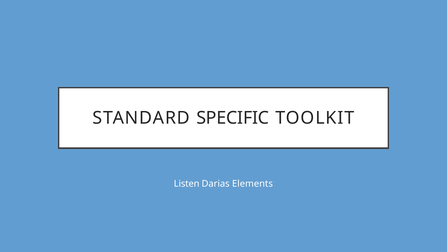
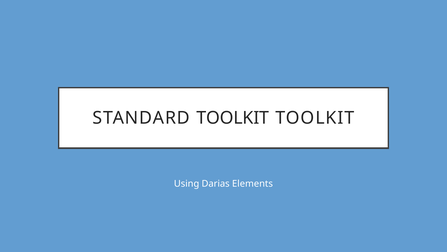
STANDARD SPECIFIC: SPECIFIC -> TOOLKIT
Listen: Listen -> Using
